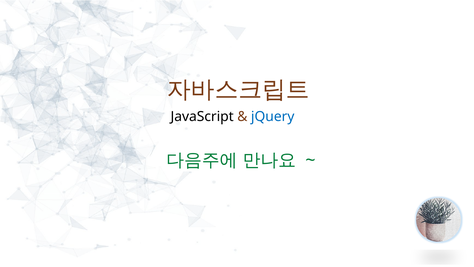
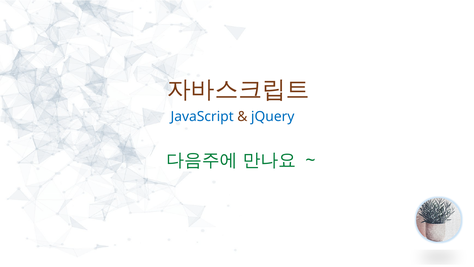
JavaScript colour: black -> blue
